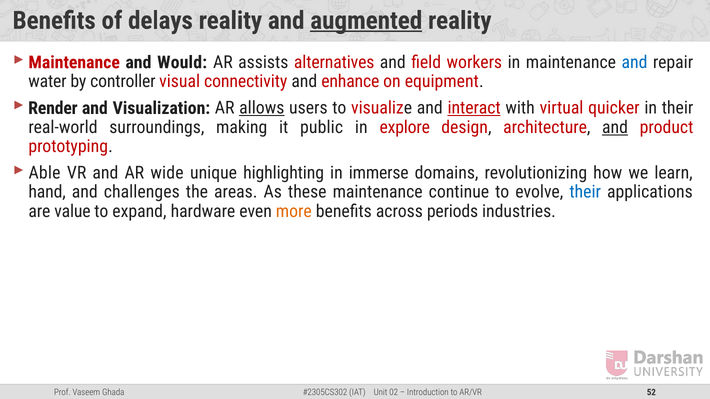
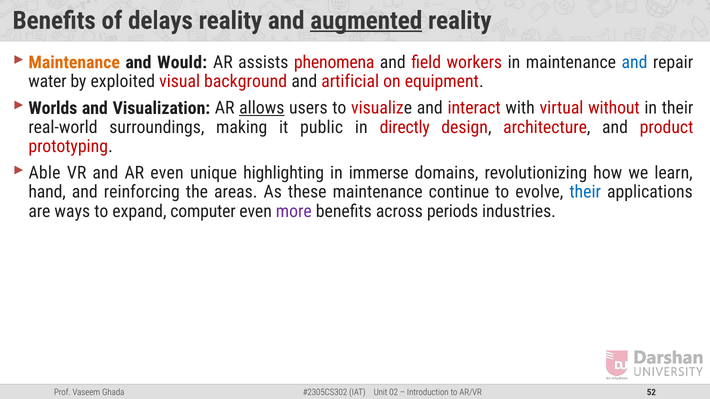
Maintenance at (74, 62) colour: red -> orange
alternatives: alternatives -> phenomena
controller: controller -> exploited
connectivity: connectivity -> background
enhance: enhance -> artificial
Render: Render -> Worlds
interact underline: present -> none
quicker: quicker -> without
explore: explore -> directly
and at (615, 127) underline: present -> none
AR wide: wide -> even
challenges: challenges -> reinforcing
value: value -> ways
expand hardware: hardware -> computer
more colour: orange -> purple
